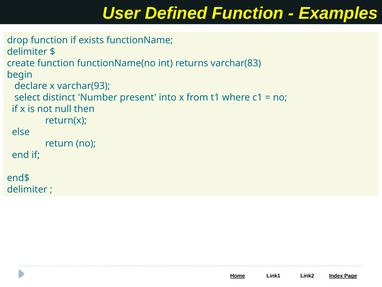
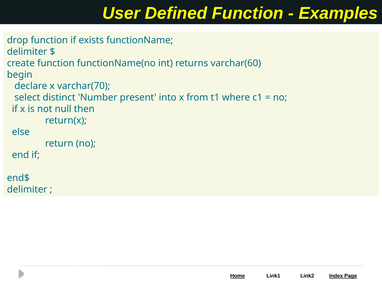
varchar(83: varchar(83 -> varchar(60
varchar(93: varchar(93 -> varchar(70
